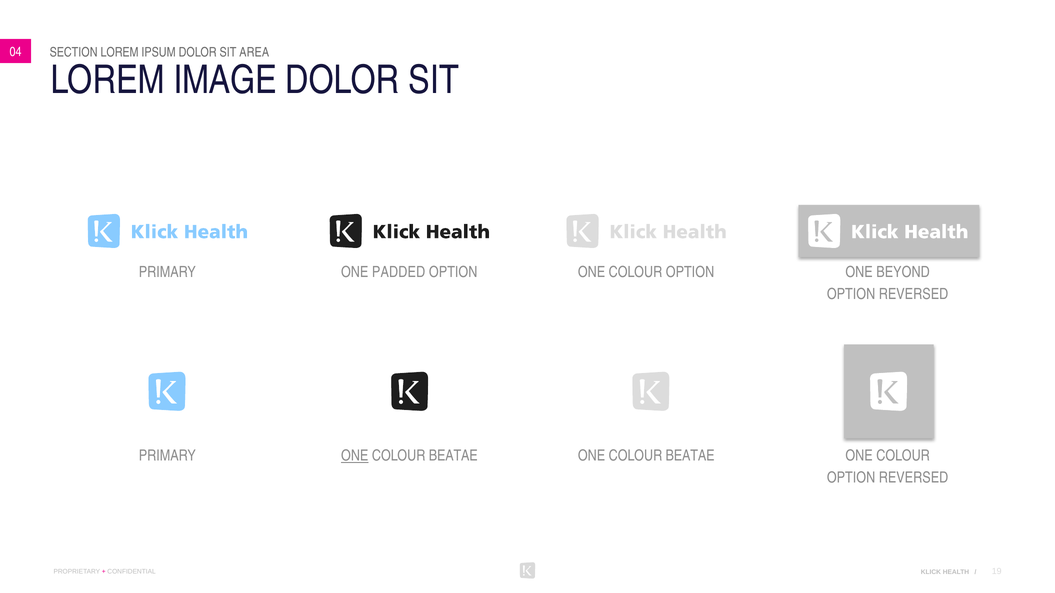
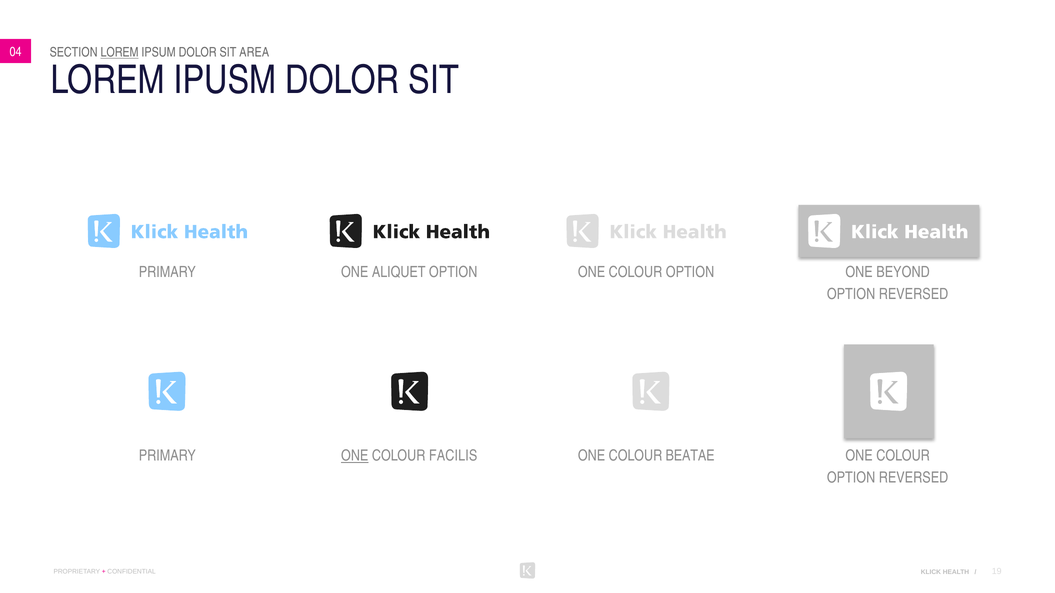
LOREM at (120, 53) underline: none -> present
IMAGE: IMAGE -> IPUSM
PADDED: PADDED -> ALIQUET
BEATAE at (453, 456): BEATAE -> FACILIS
